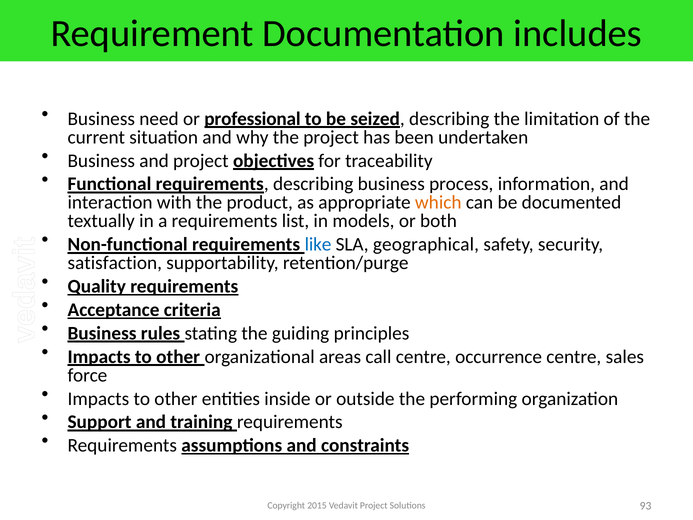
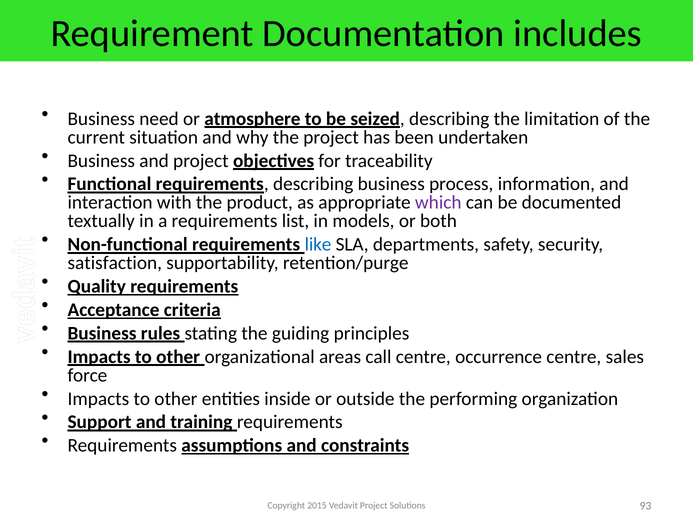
professional: professional -> atmosphere
which colour: orange -> purple
geographical: geographical -> departments
